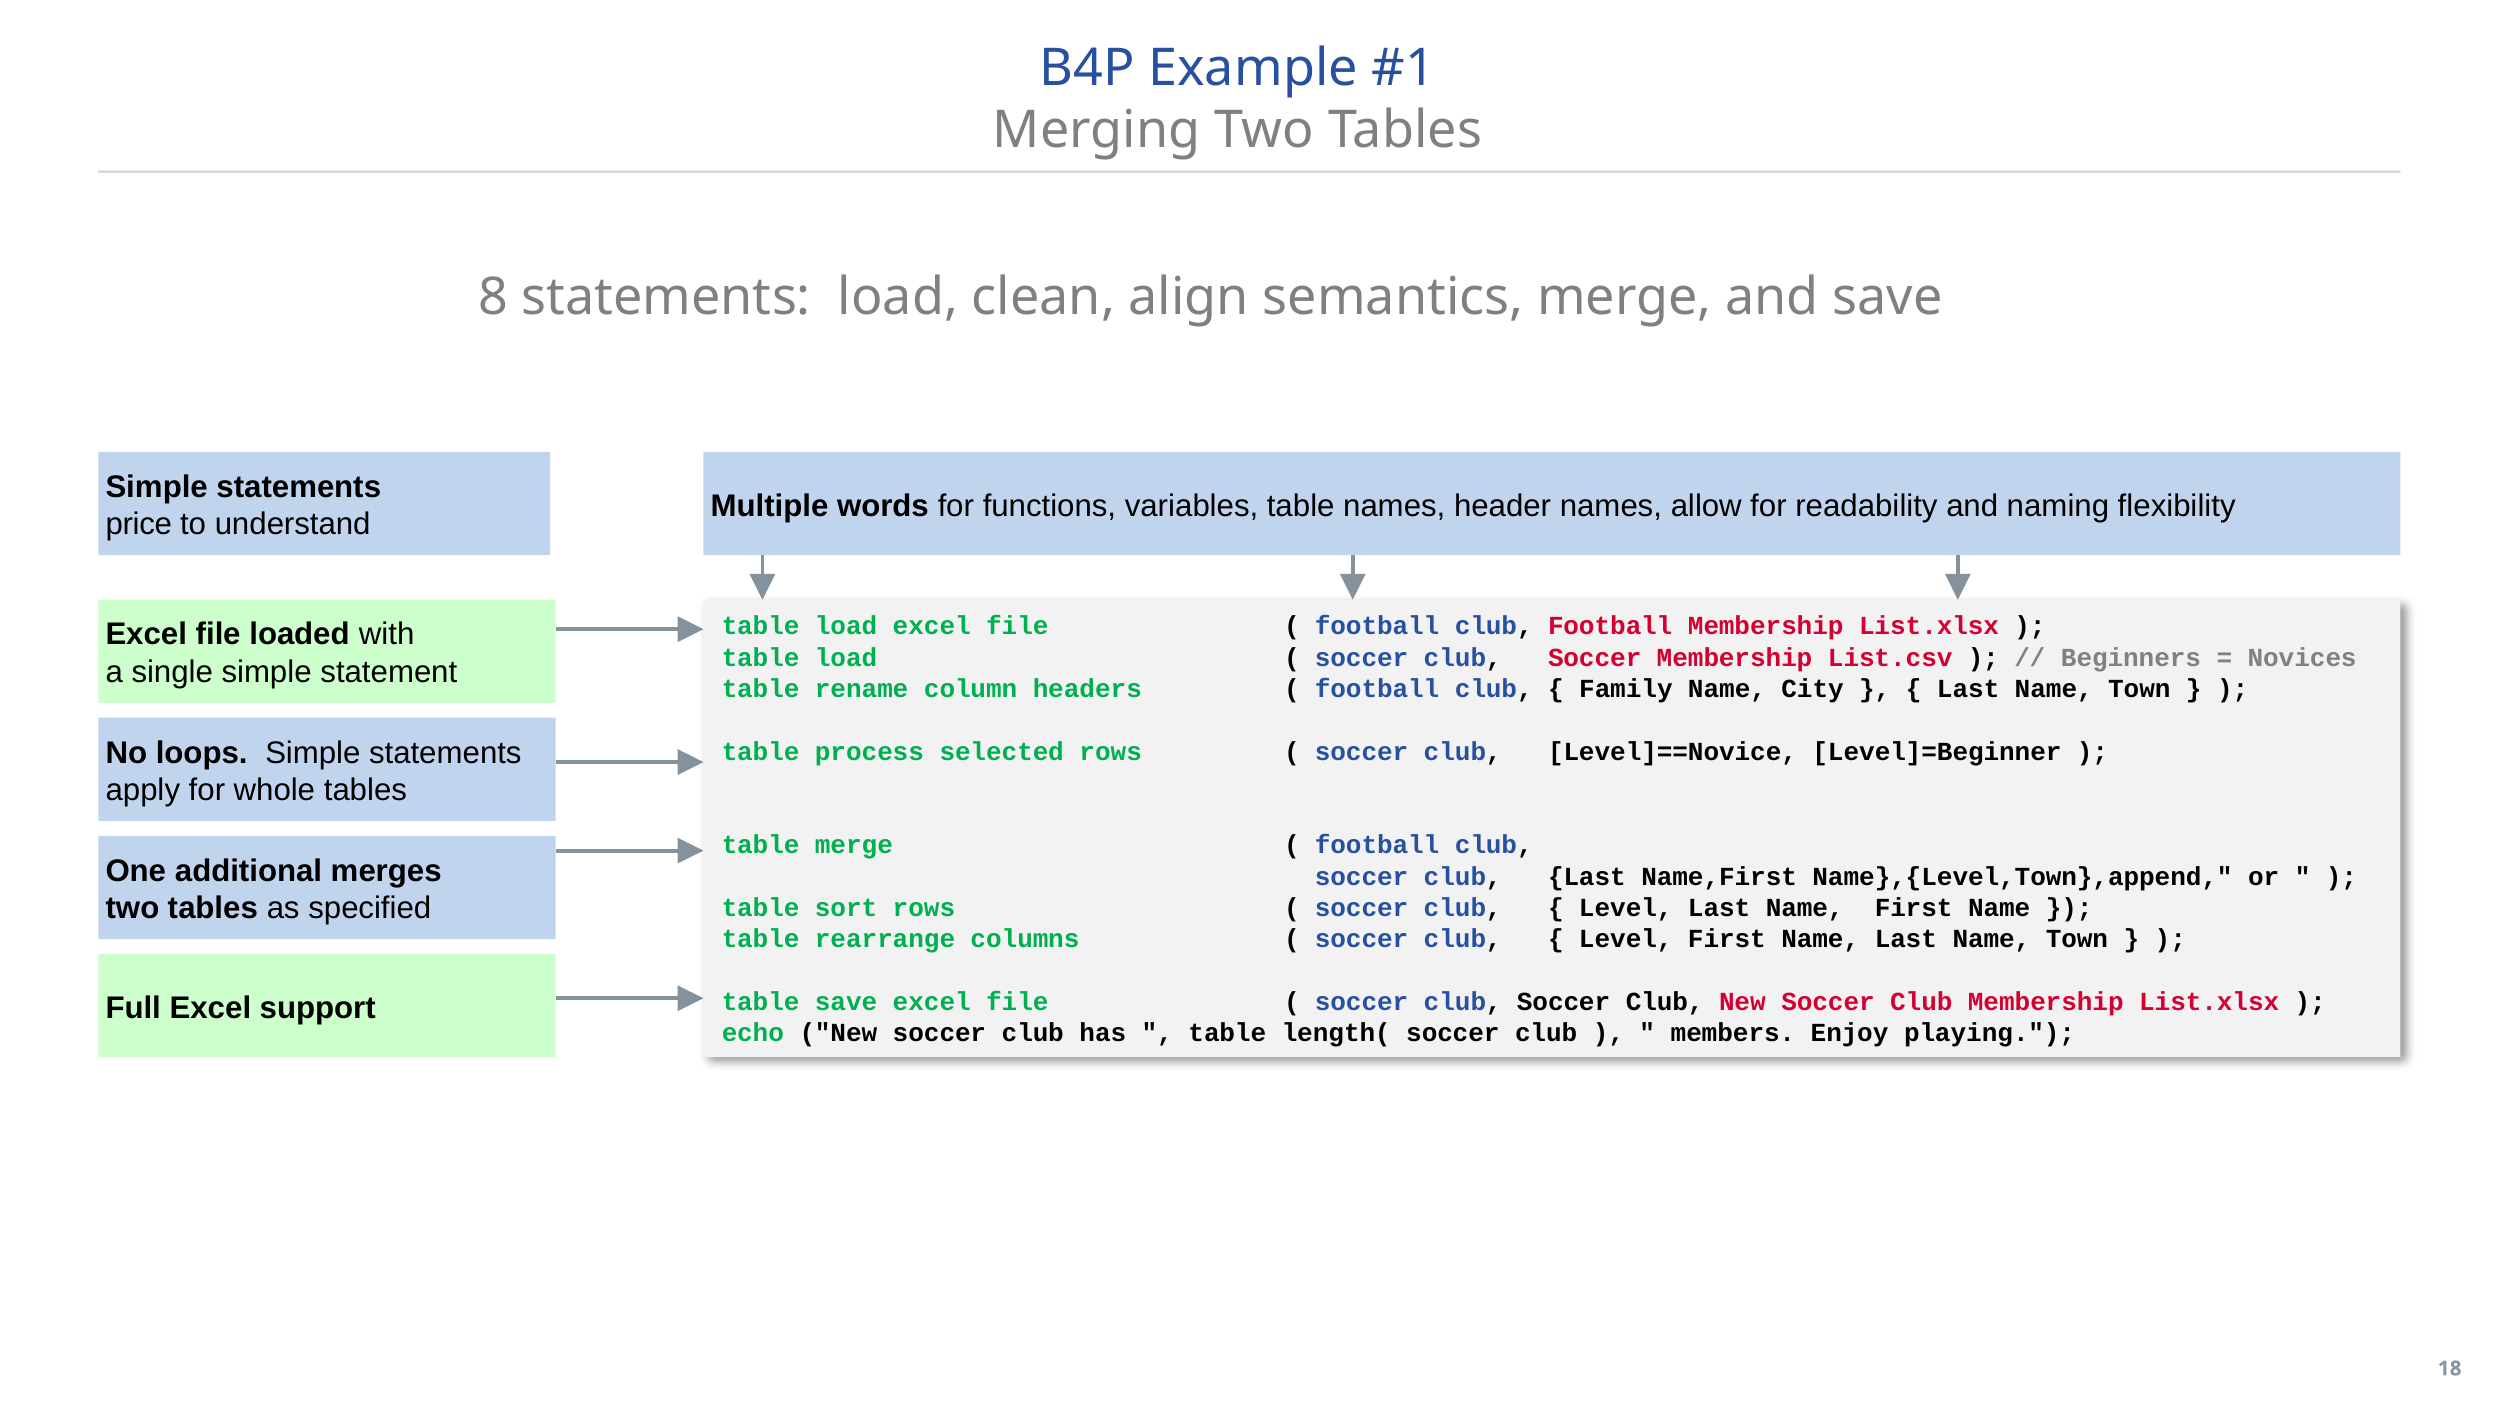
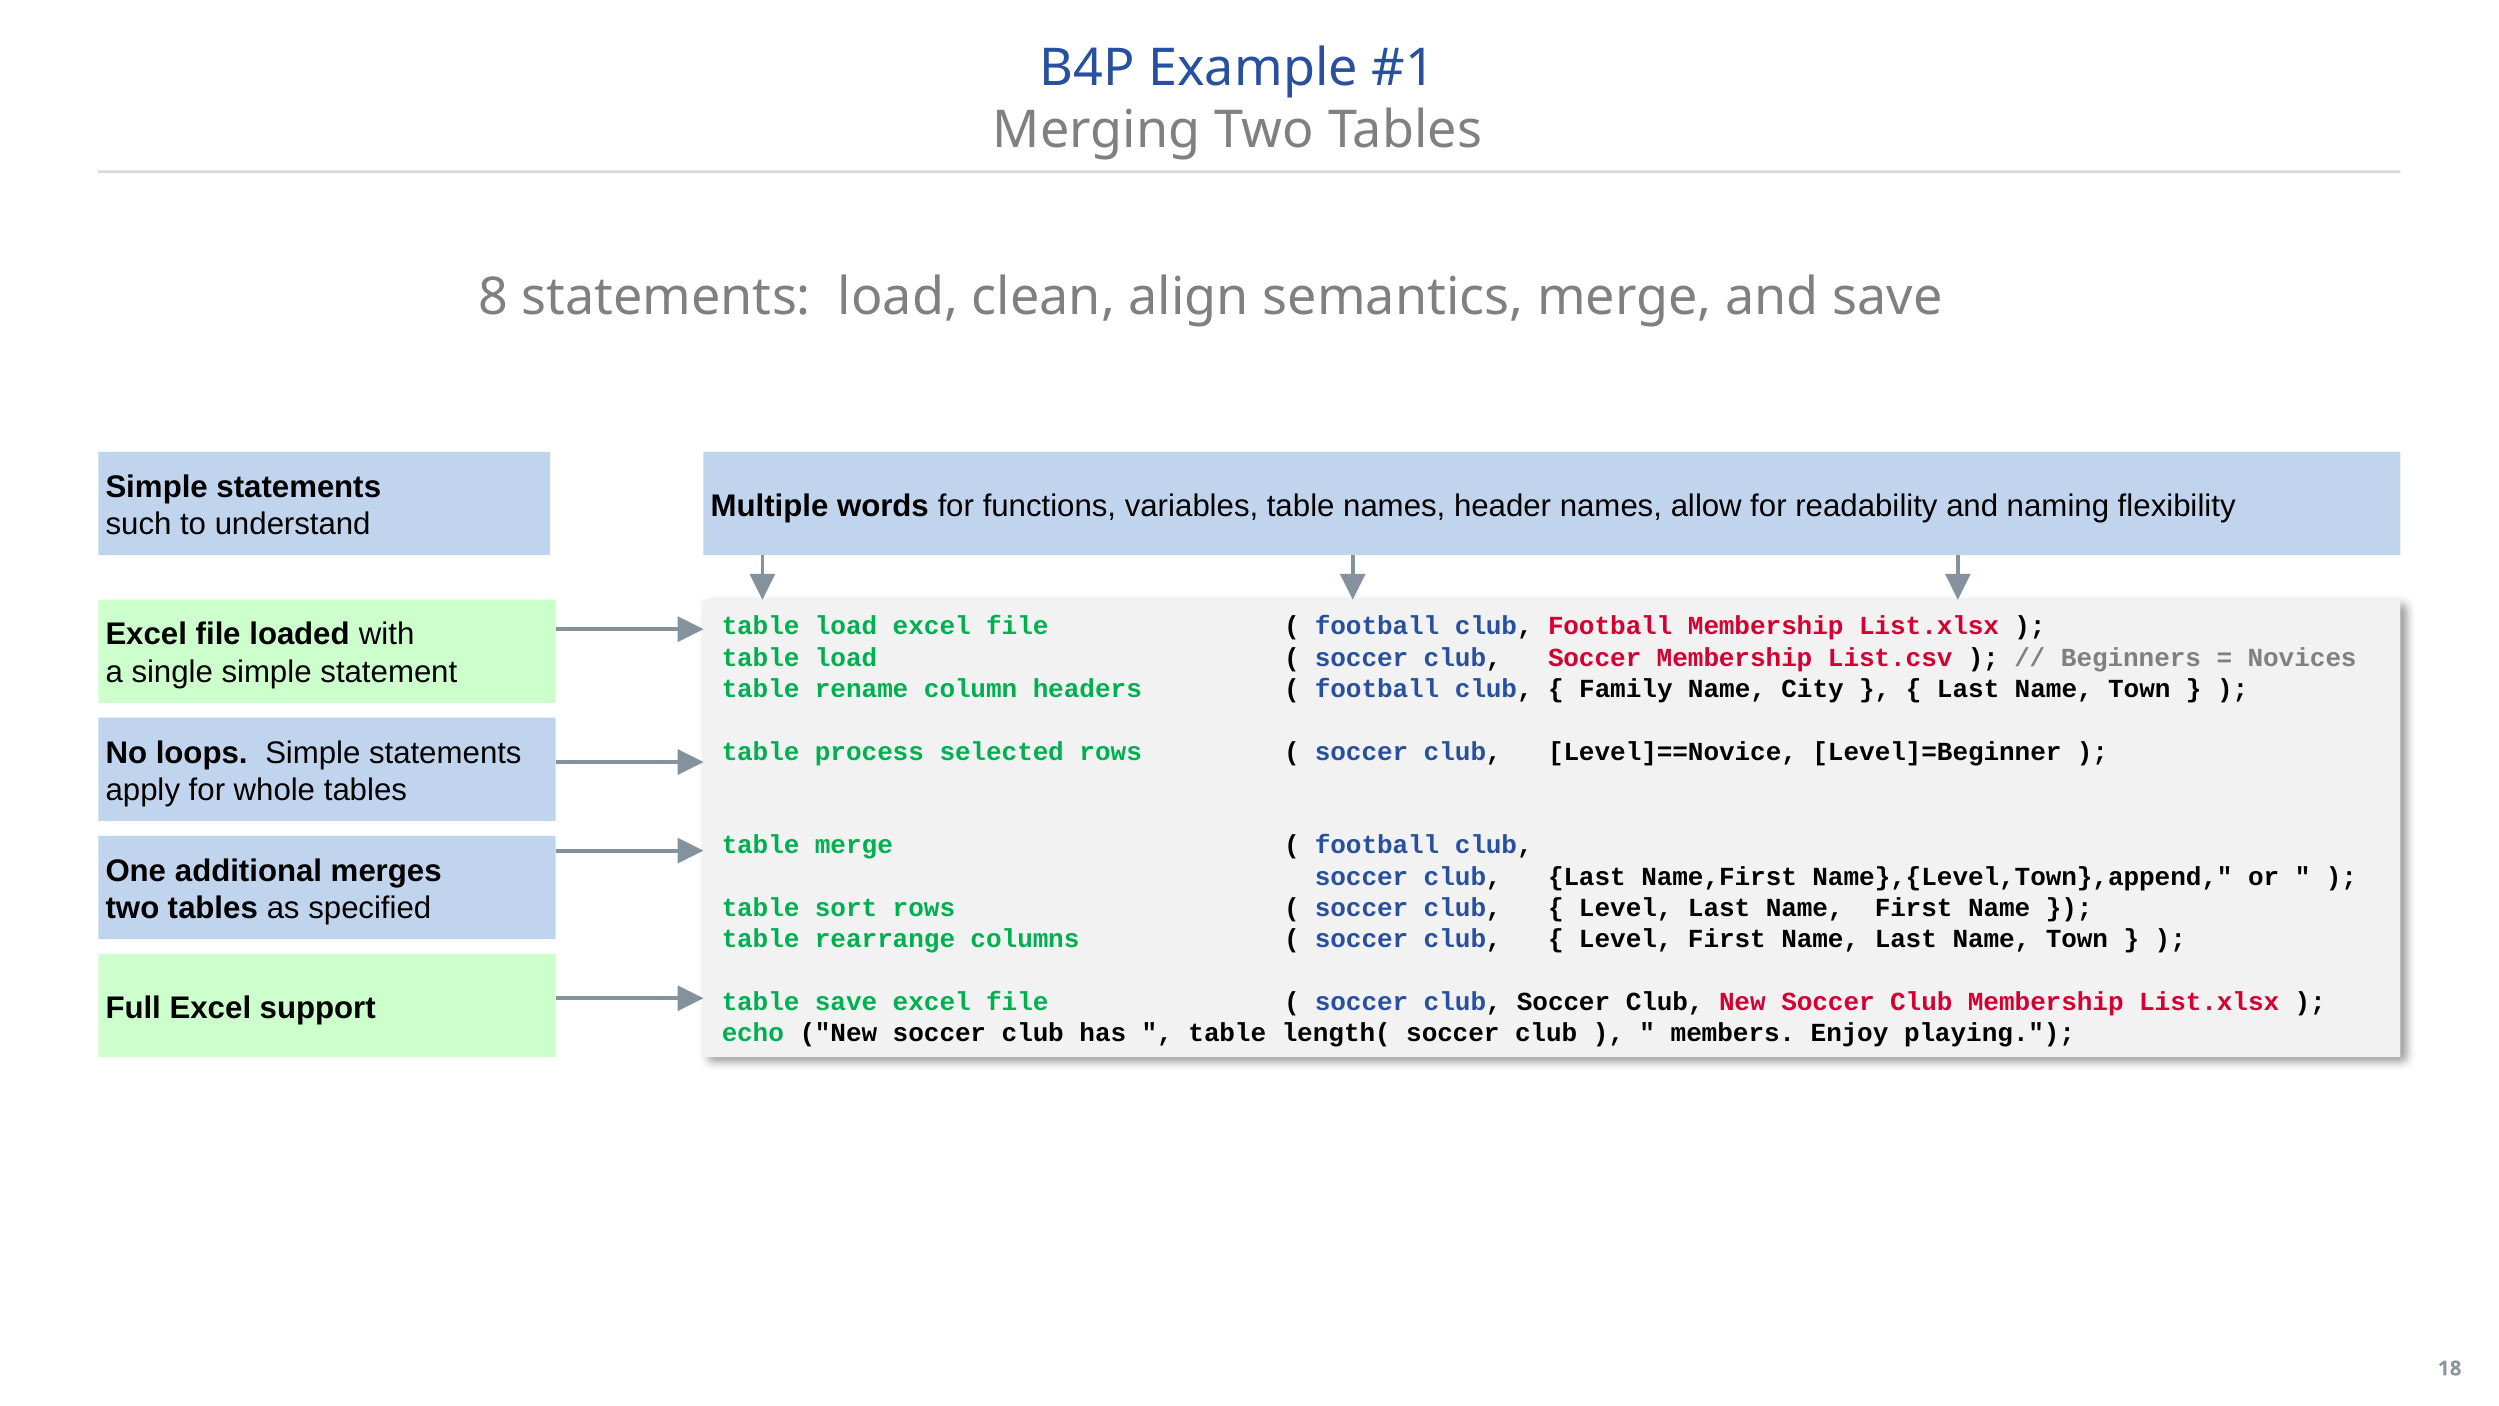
price: price -> such
